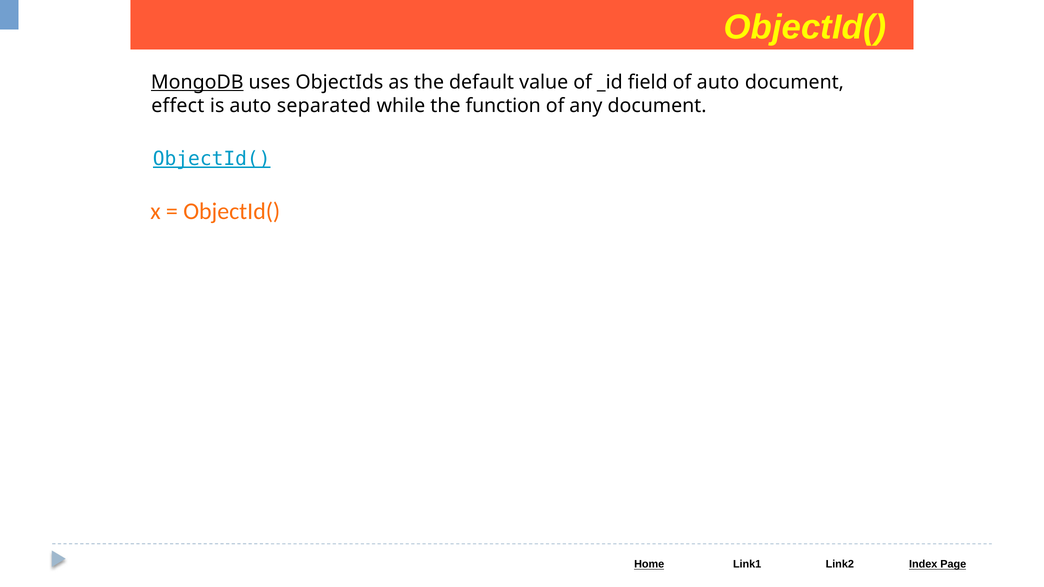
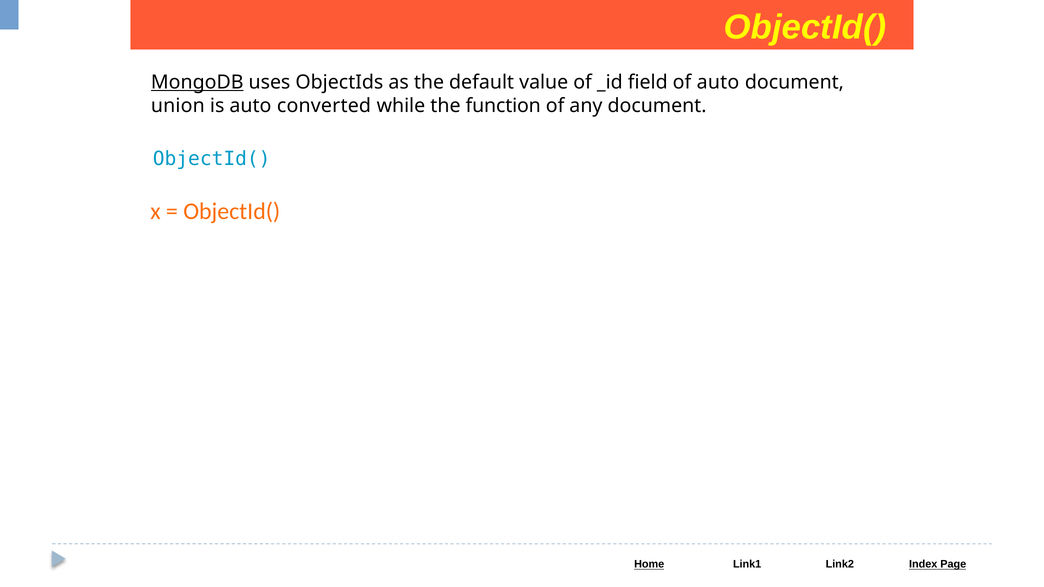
effect: effect -> union
separated: separated -> converted
ObjectId( at (212, 159) underline: present -> none
